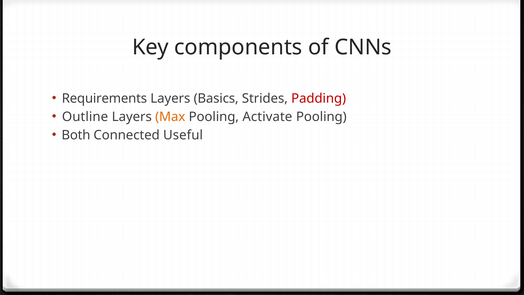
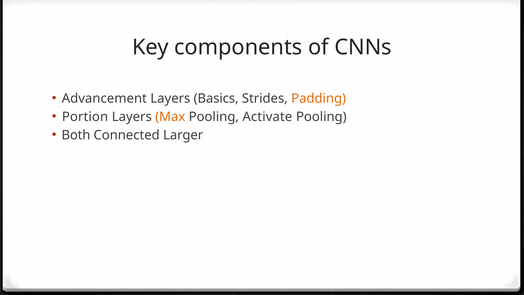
Requirements: Requirements -> Advancement
Padding colour: red -> orange
Outline: Outline -> Portion
Useful: Useful -> Larger
